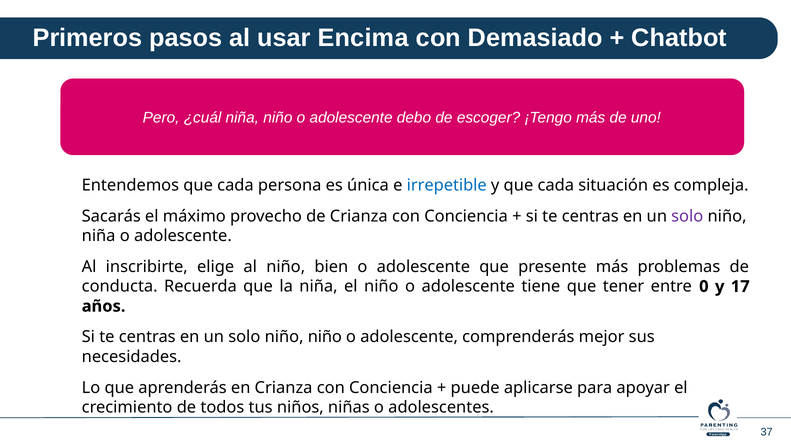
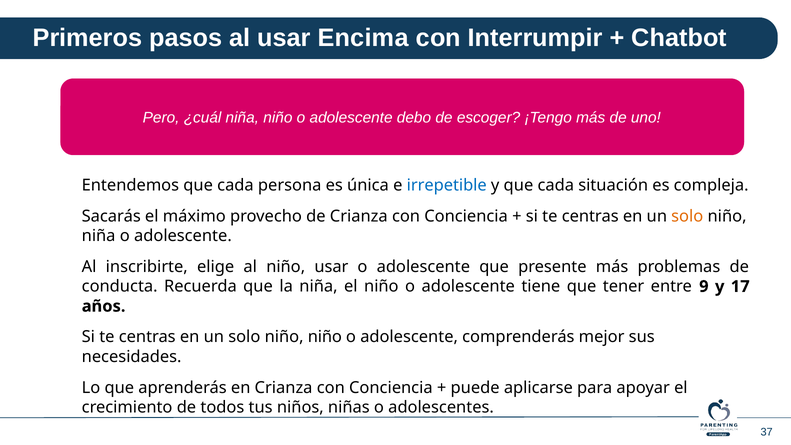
Demasiado: Demasiado -> Interrumpir
solo at (687, 216) colour: purple -> orange
niño bien: bien -> usar
0: 0 -> 9
